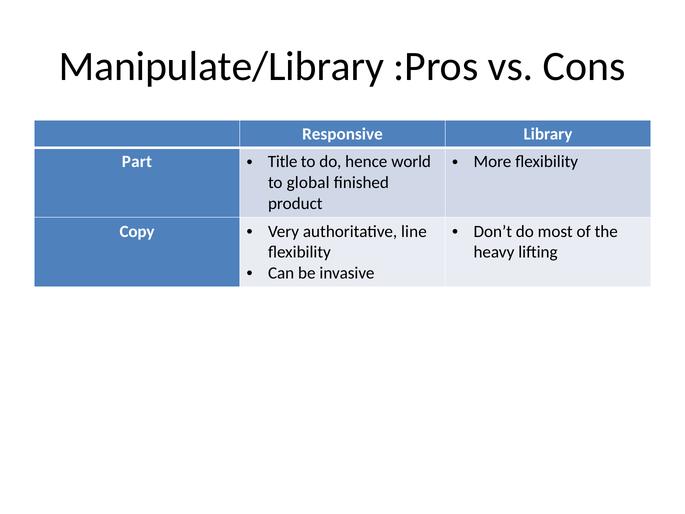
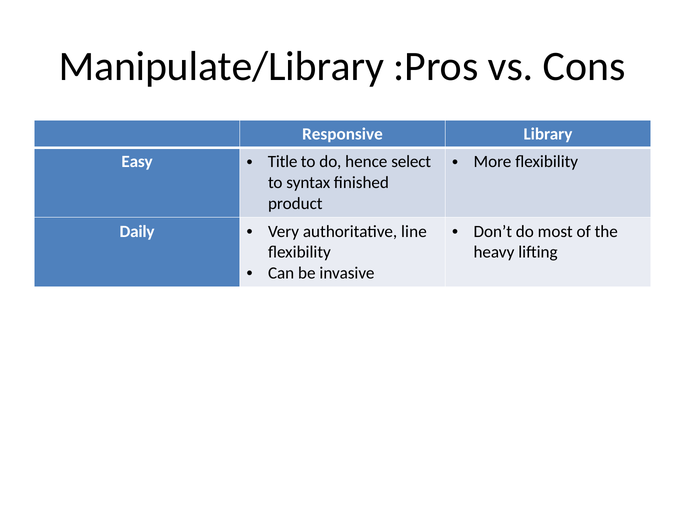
Part: Part -> Easy
world: world -> select
global: global -> syntax
Copy: Copy -> Daily
